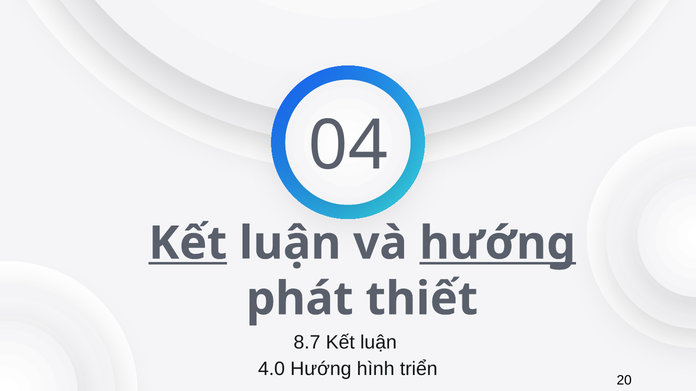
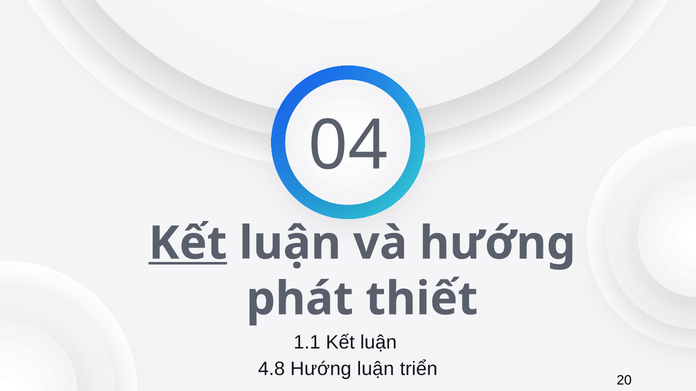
hướng at (498, 244) underline: present -> none
8.7: 8.7 -> 1.1
4.0: 4.0 -> 4.8
Hướng hình: hình -> luận
